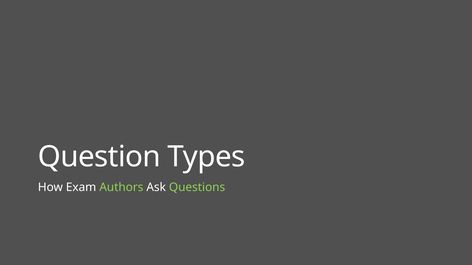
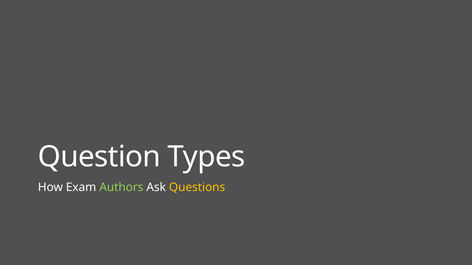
Questions colour: light green -> yellow
